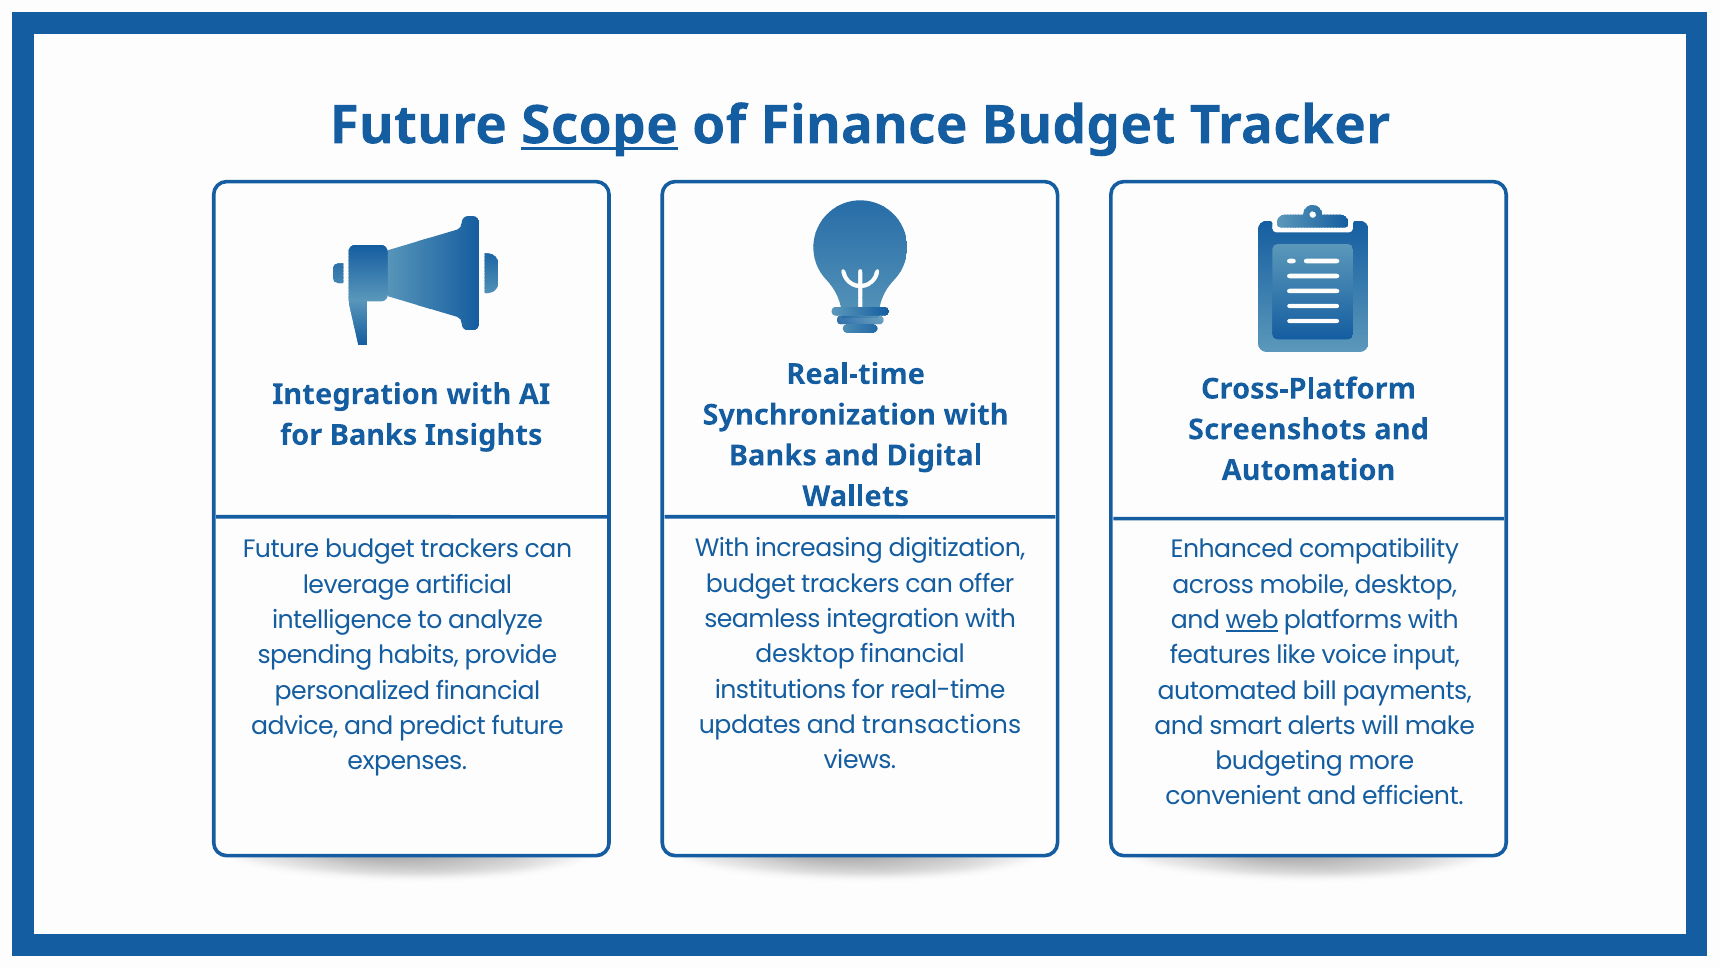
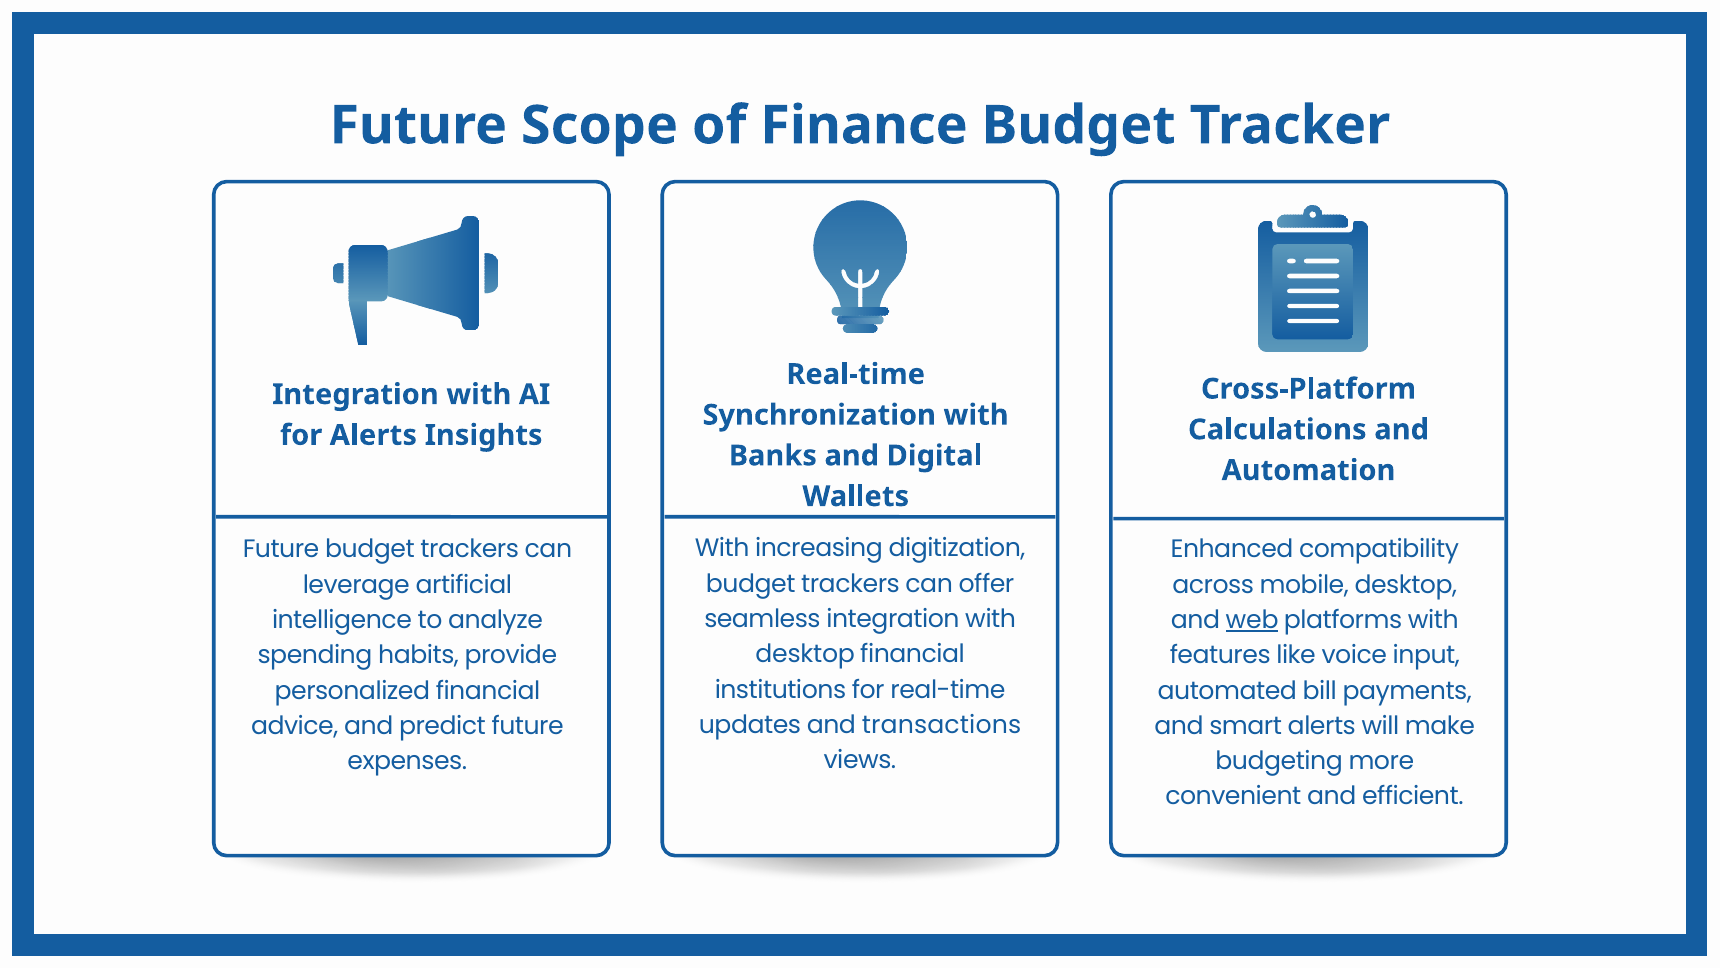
Scope underline: present -> none
Screenshots: Screenshots -> Calculations
for Banks: Banks -> Alerts
